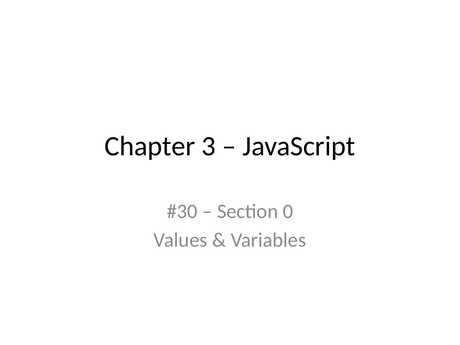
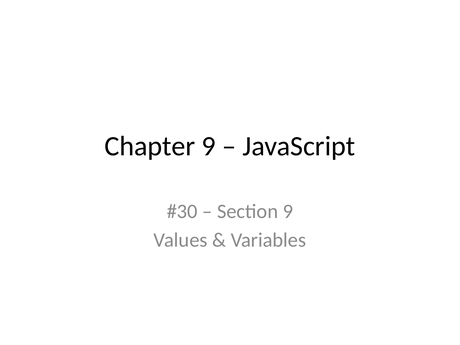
Chapter 3: 3 -> 9
Section 0: 0 -> 9
